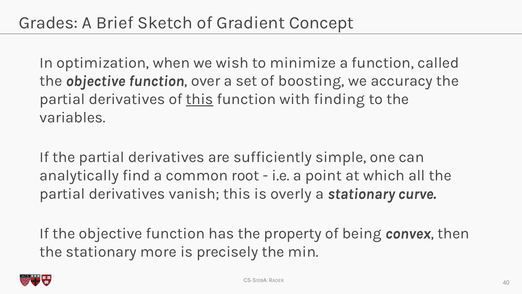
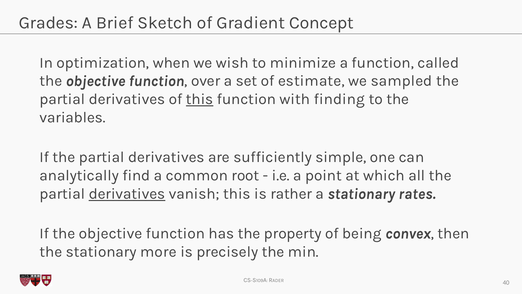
boosting: boosting -> estimate
accuracy: accuracy -> sampled
derivatives at (127, 194) underline: none -> present
overly: overly -> rather
curve: curve -> rates
